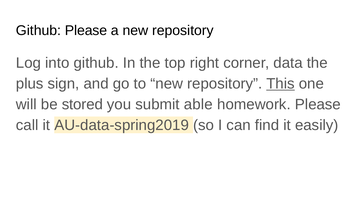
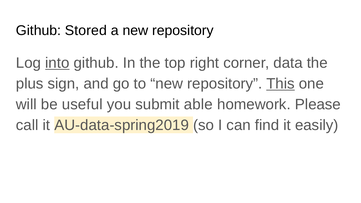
Github Please: Please -> Stored
into underline: none -> present
stored: stored -> useful
